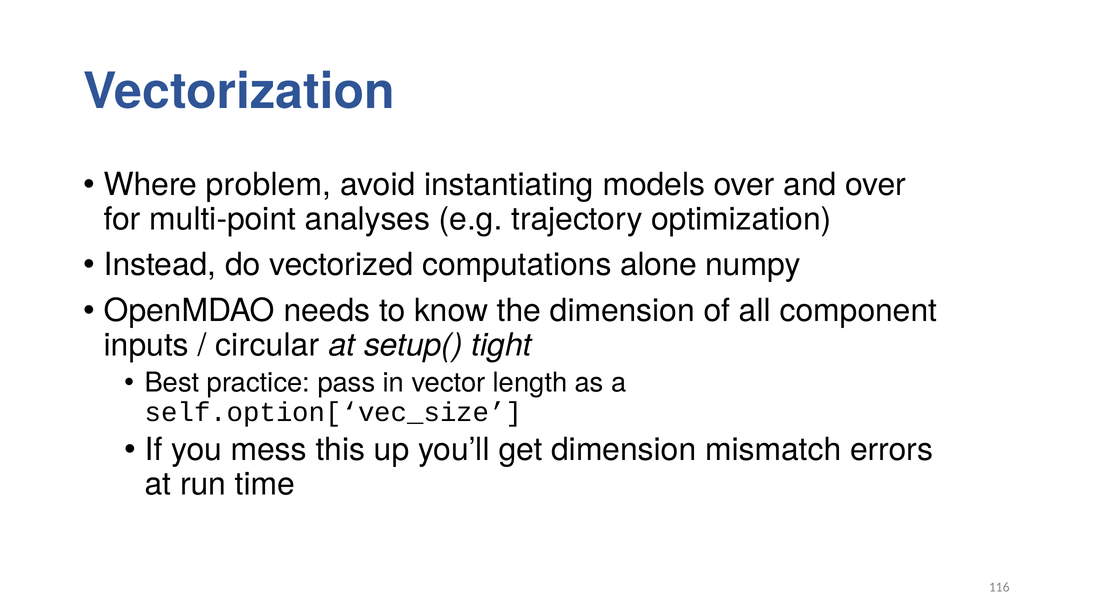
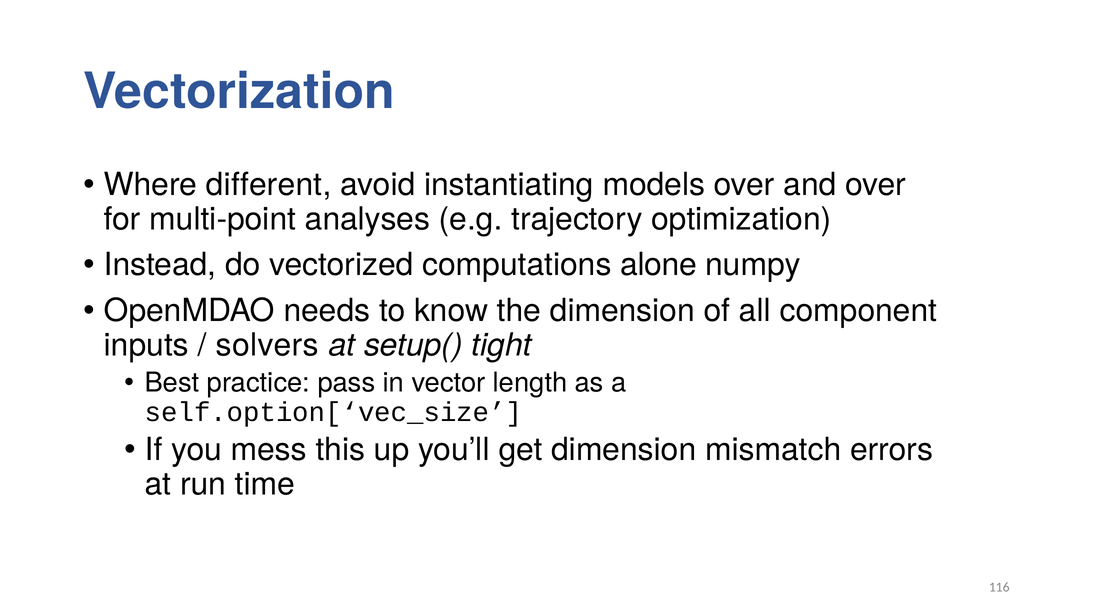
problem: problem -> different
circular: circular -> solvers
